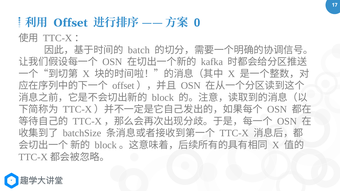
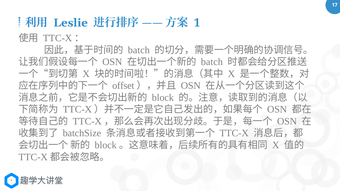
Offset at (71, 23): Offset -> Leslie
0: 0 -> 1
kafka at (212, 62): kafka -> batch
